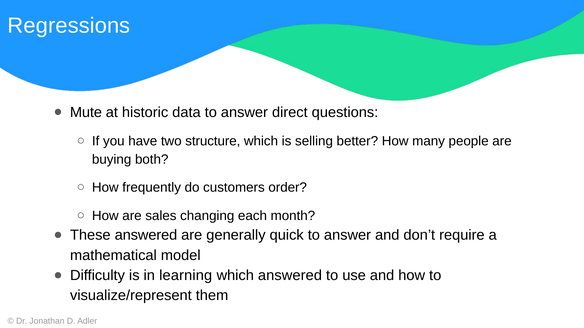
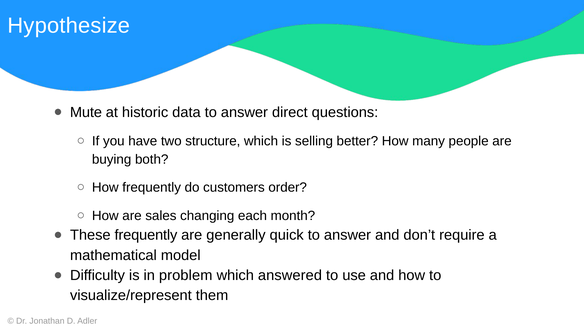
Regressions: Regressions -> Hypothesize
These answered: answered -> frequently
learning: learning -> problem
